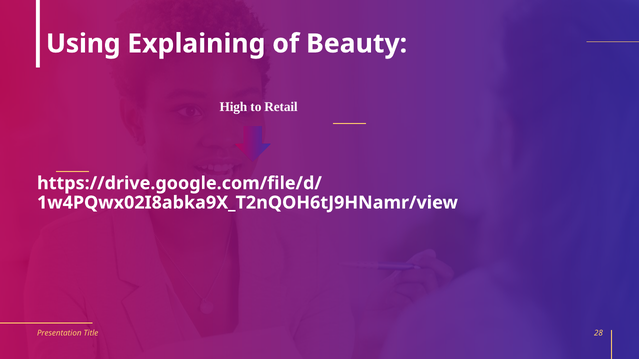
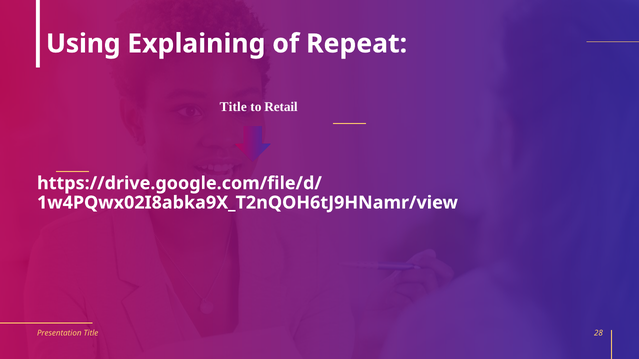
Beauty: Beauty -> Repeat
High at (233, 107): High -> Title
